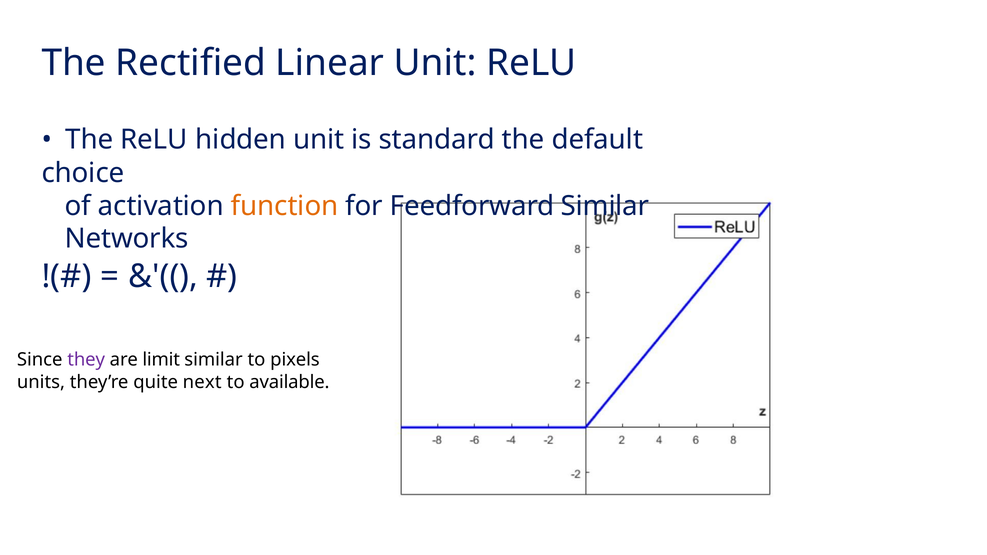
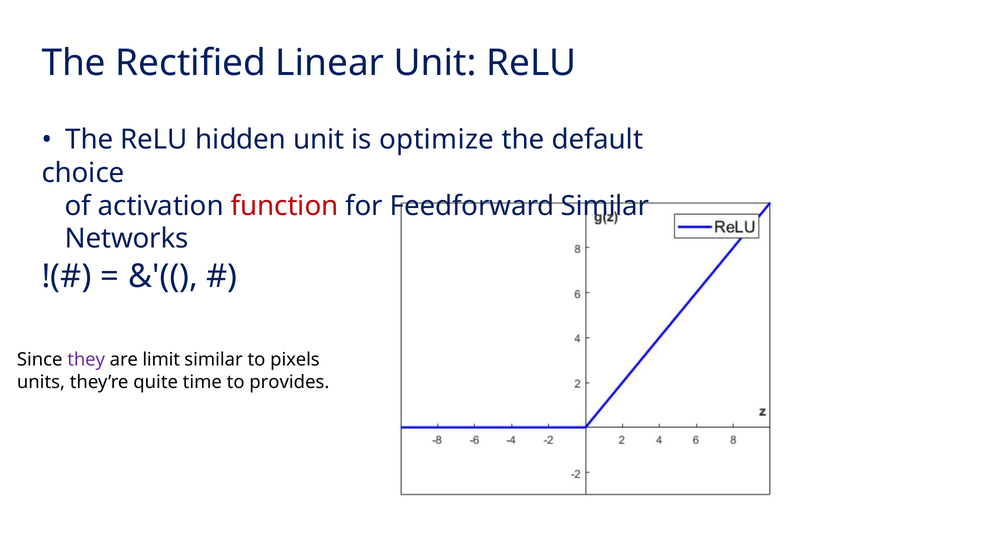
standard: standard -> optimize
function colour: orange -> red
next: next -> time
available: available -> provides
